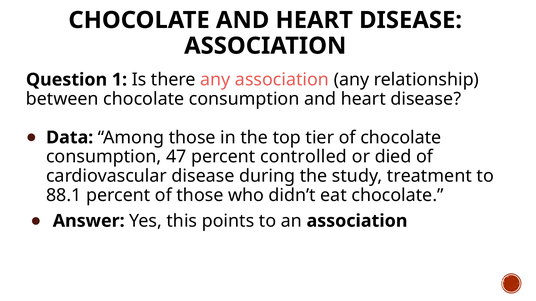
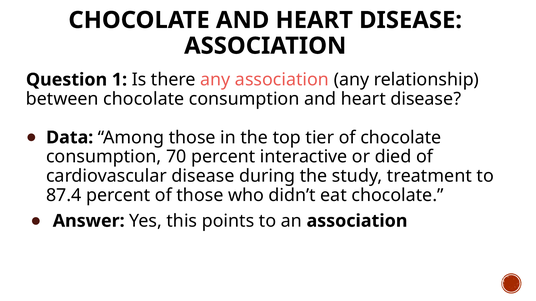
47: 47 -> 70
controlled: controlled -> interactive
88.1: 88.1 -> 87.4
